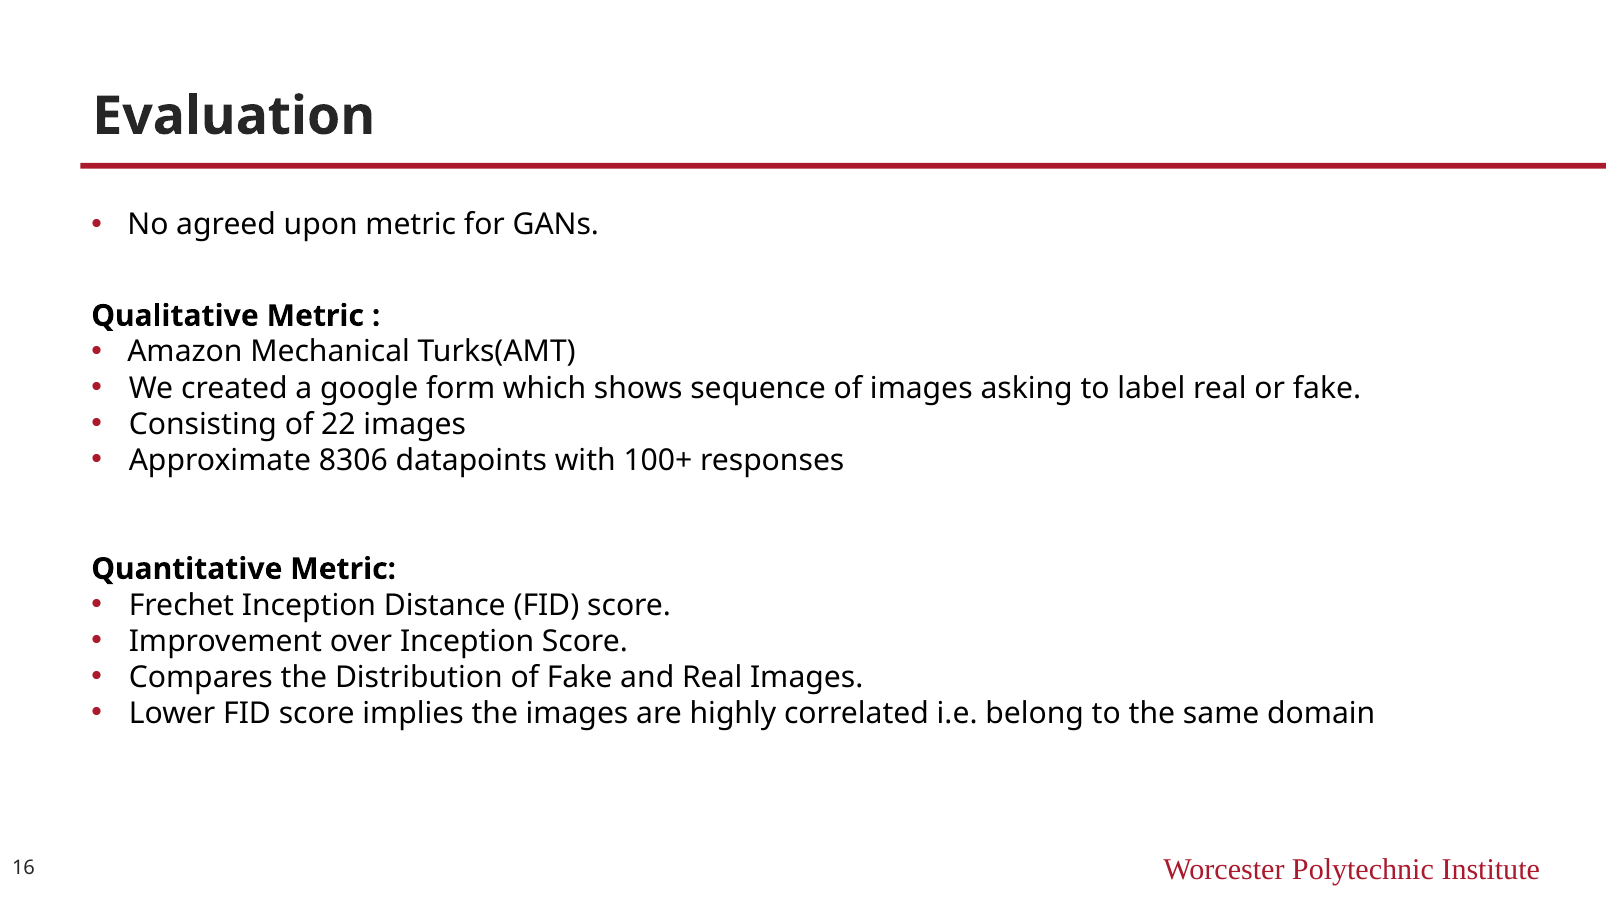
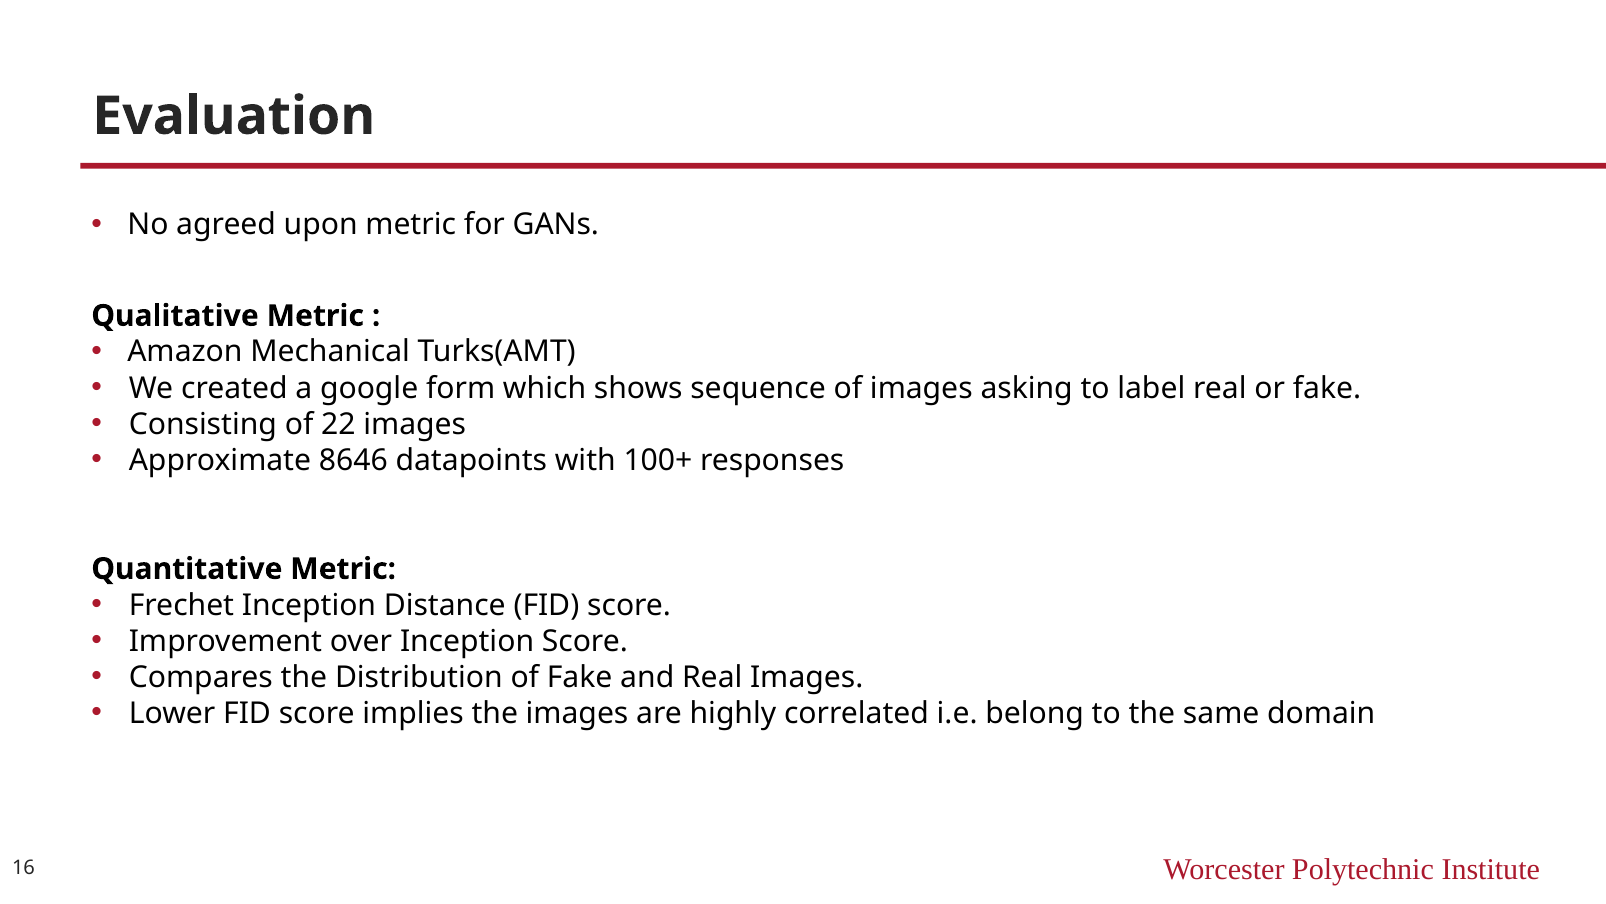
8306: 8306 -> 8646
